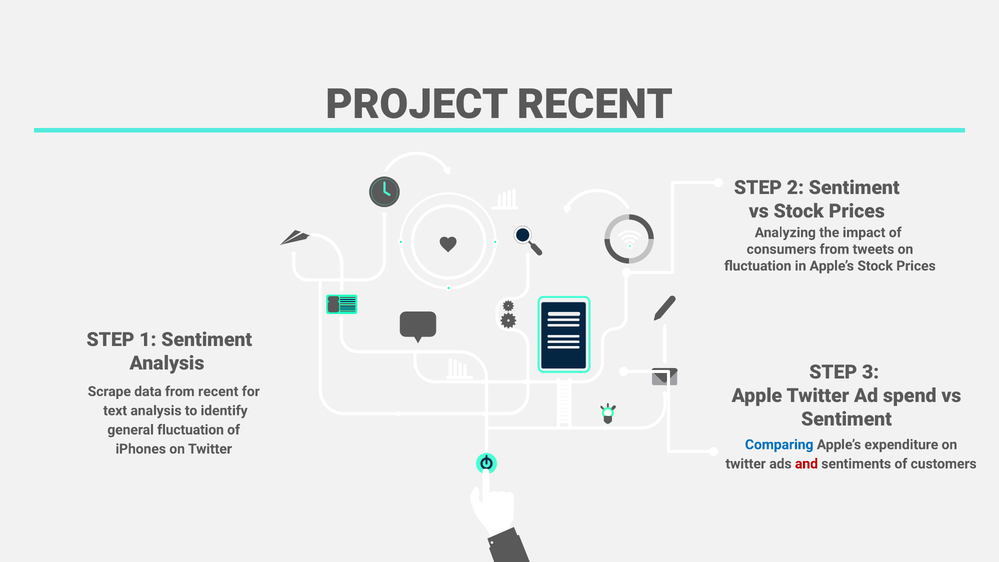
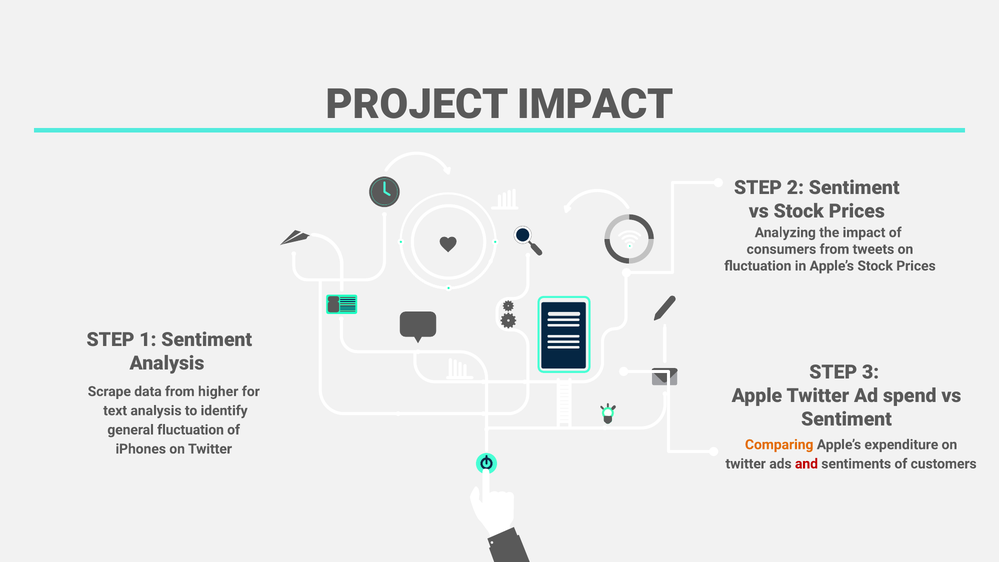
PROJECT RECENT: RECENT -> IMPACT
from recent: recent -> higher
Comparing colour: blue -> orange
